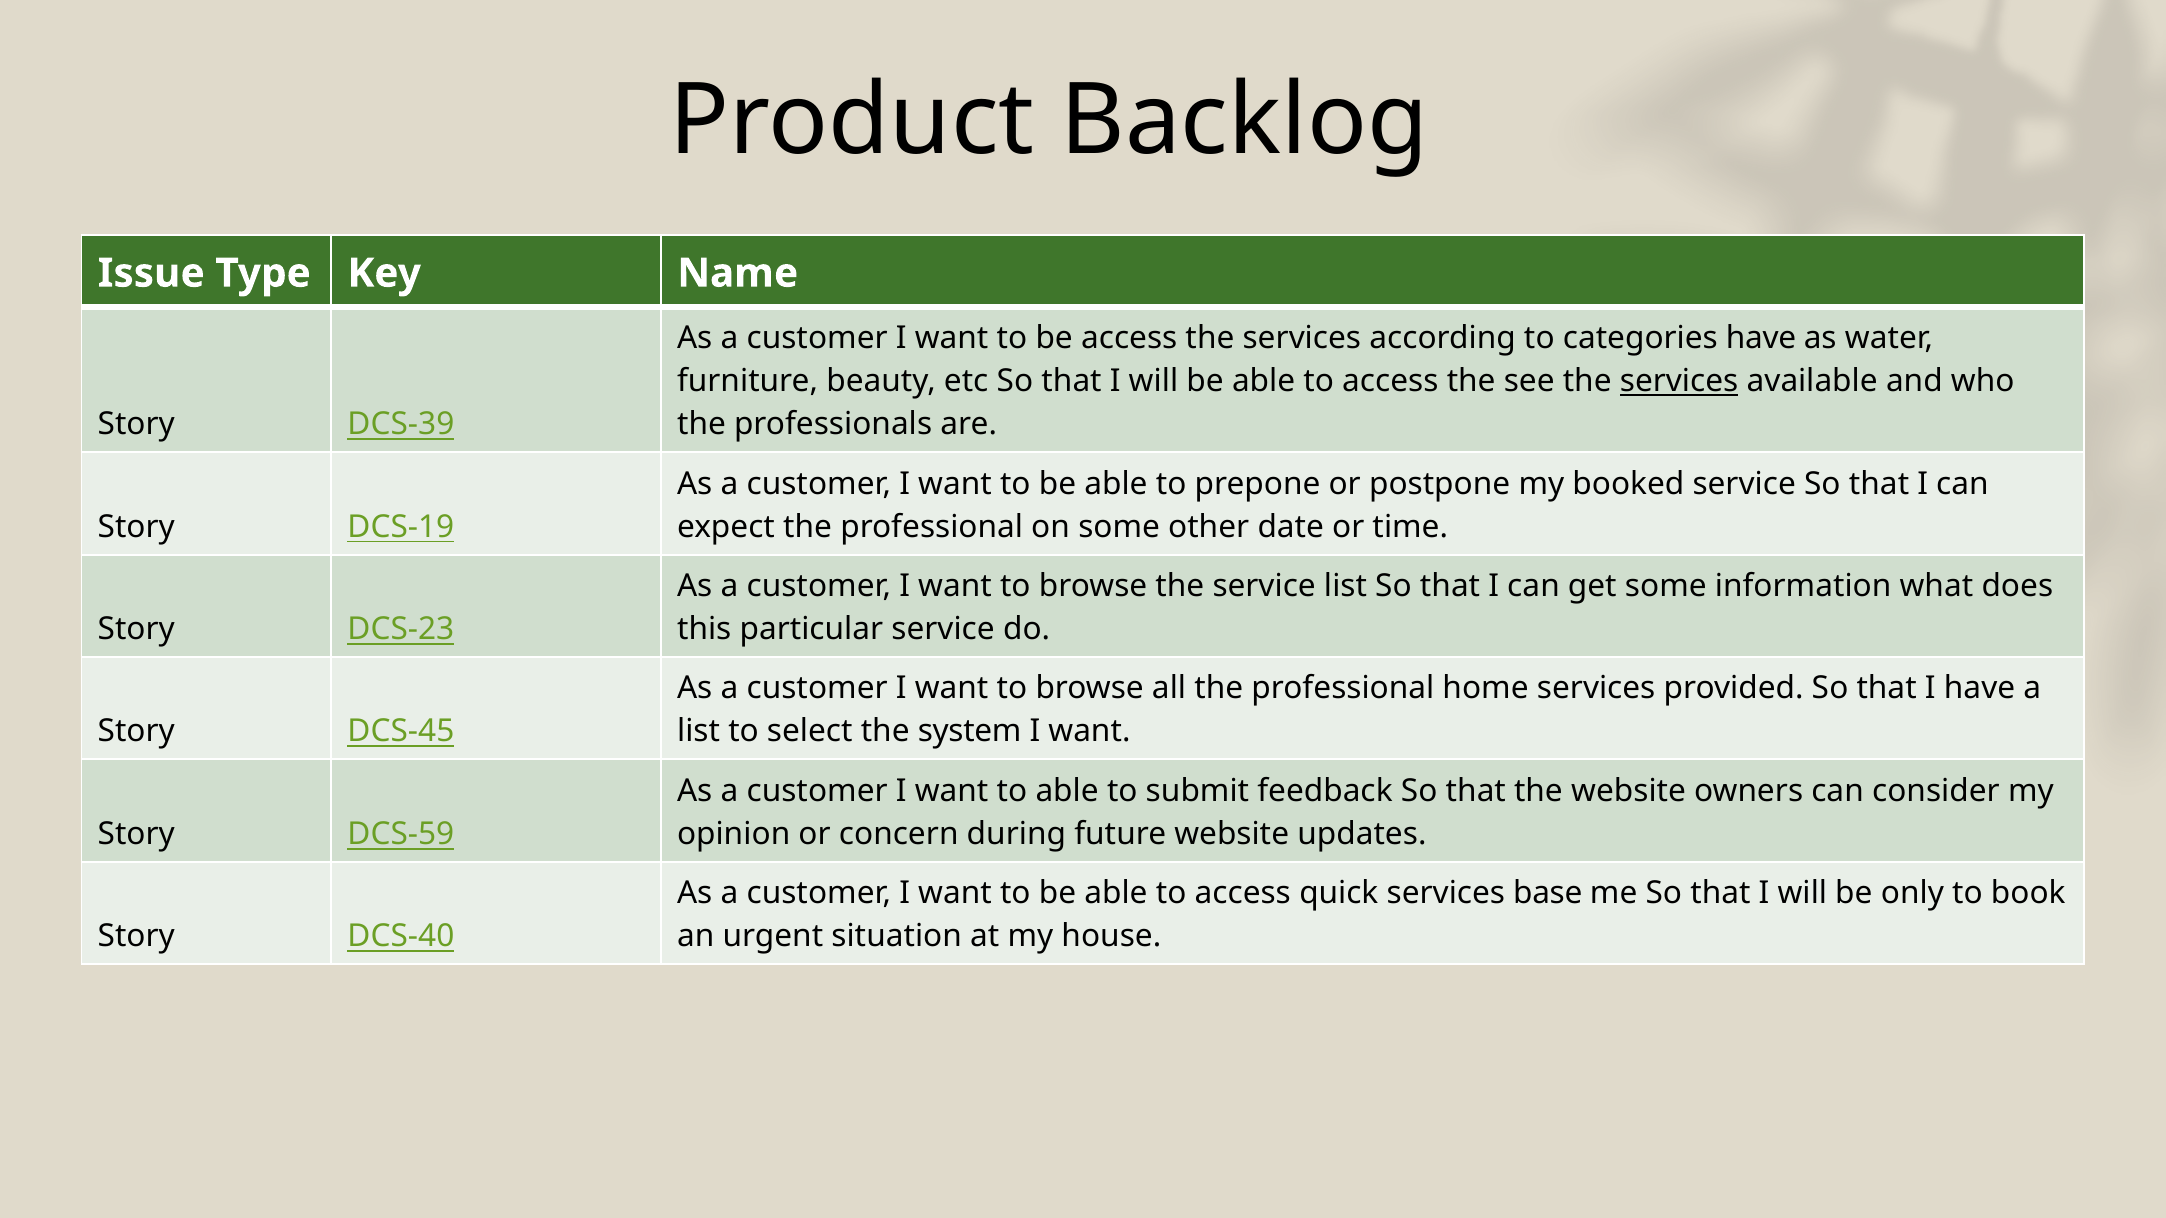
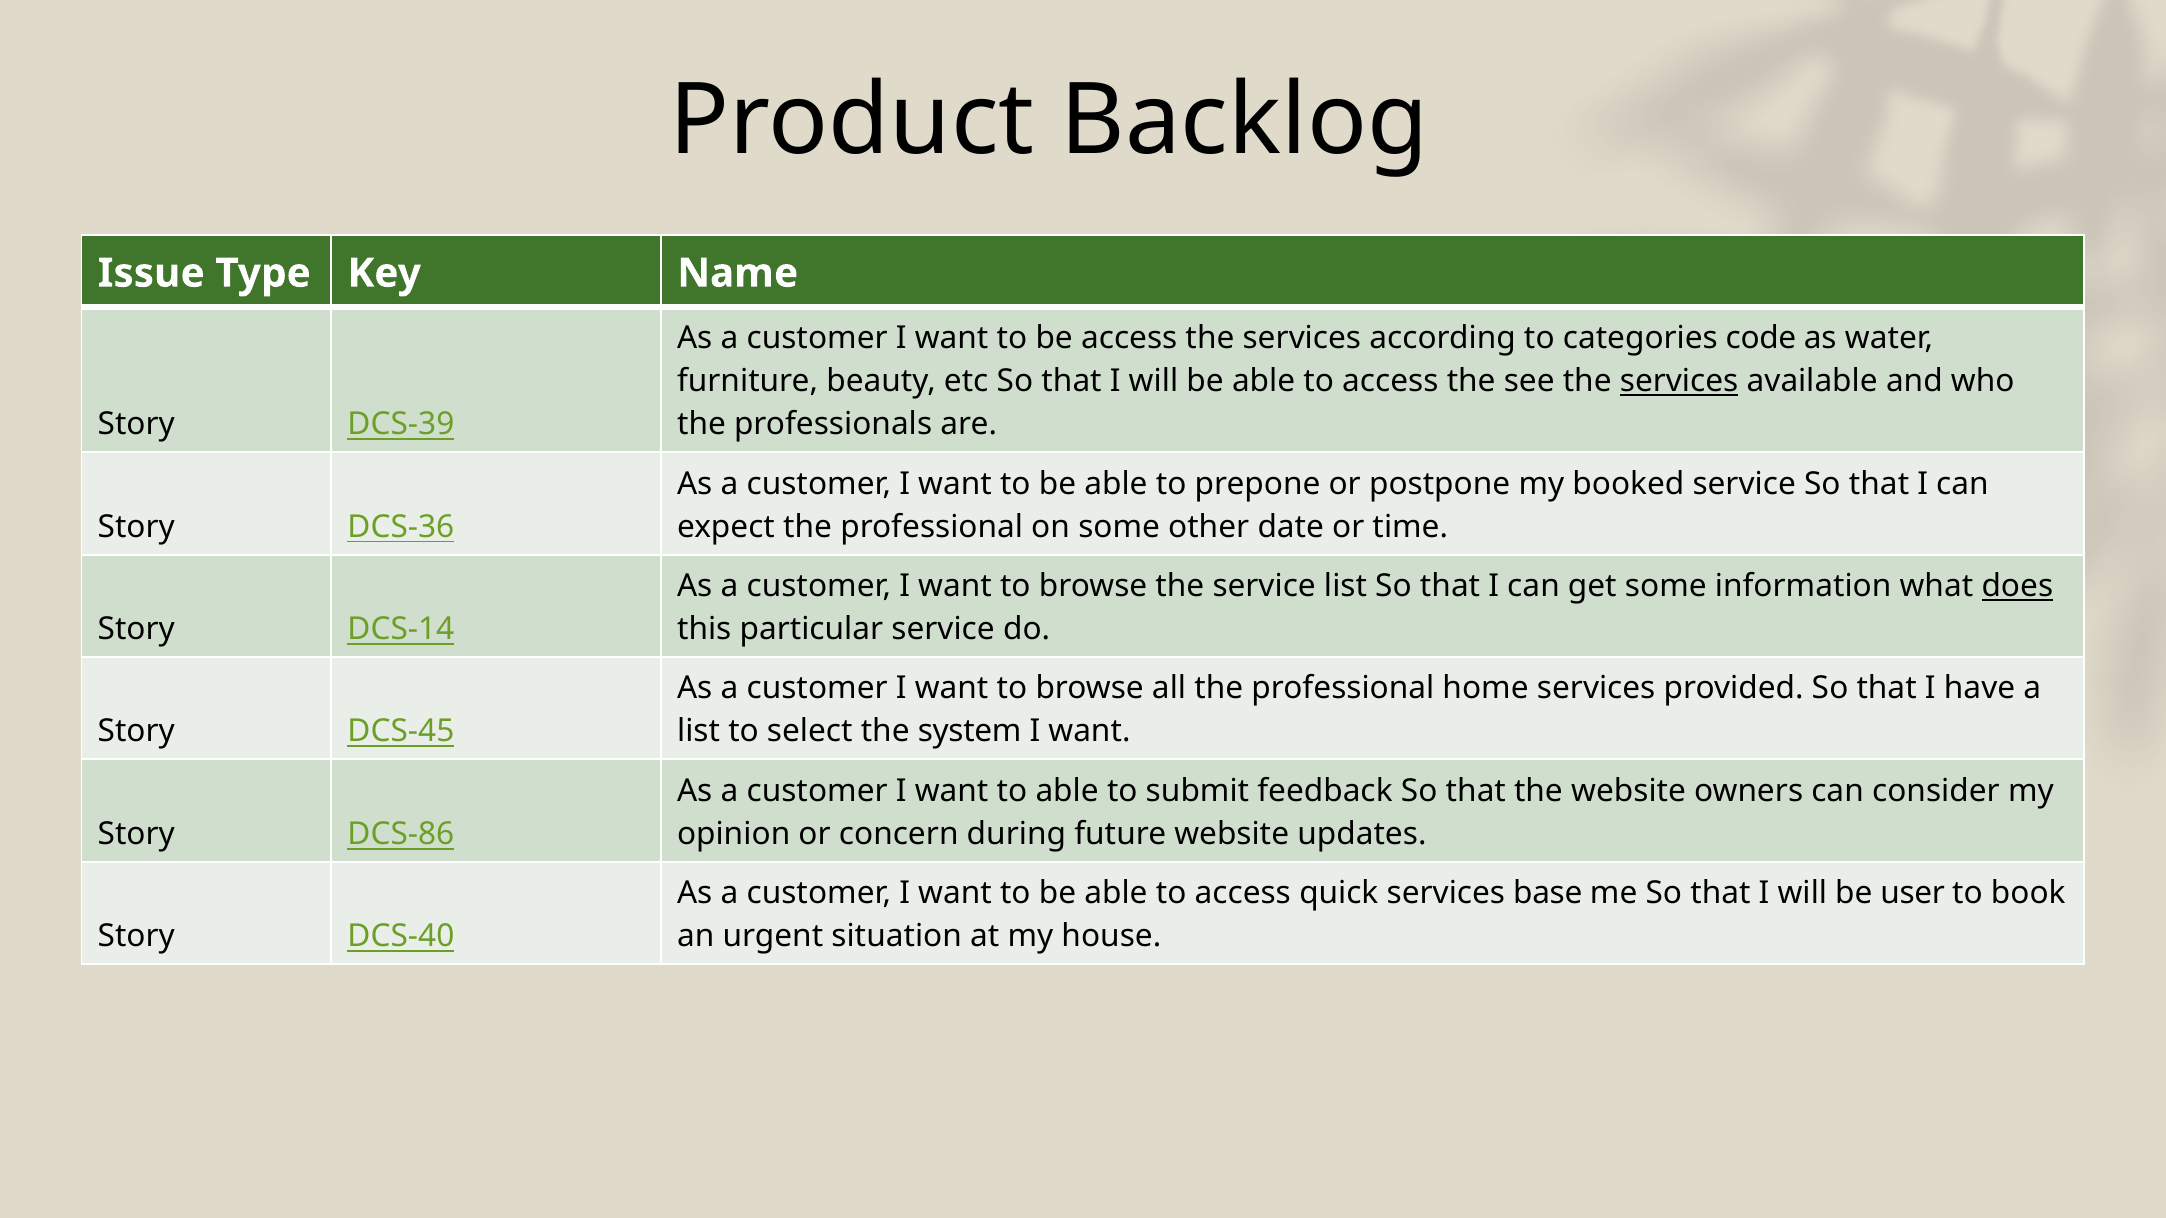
categories have: have -> code
DCS-19: DCS-19 -> DCS-36
does underline: none -> present
DCS-23: DCS-23 -> DCS-14
DCS-59: DCS-59 -> DCS-86
only: only -> user
